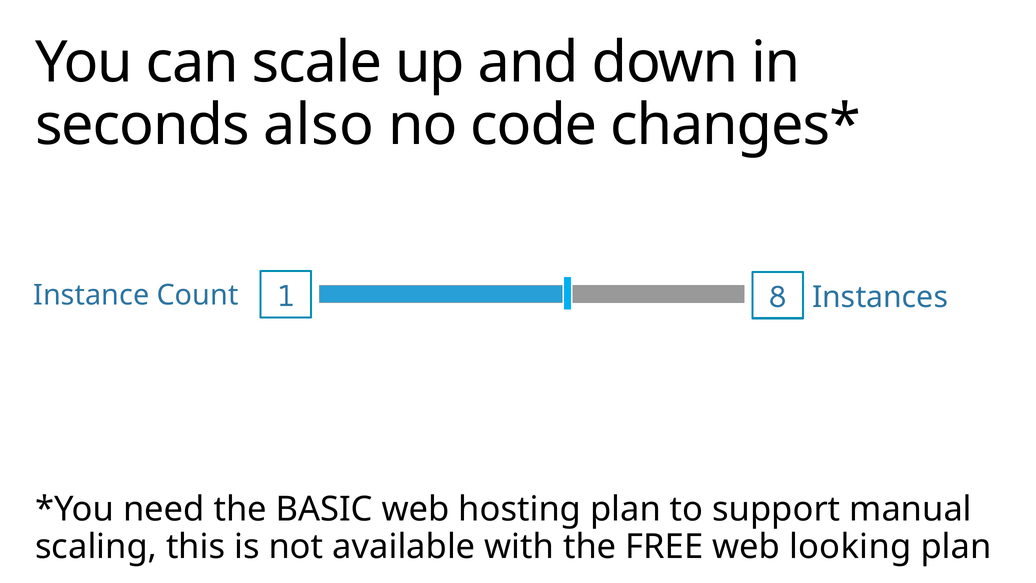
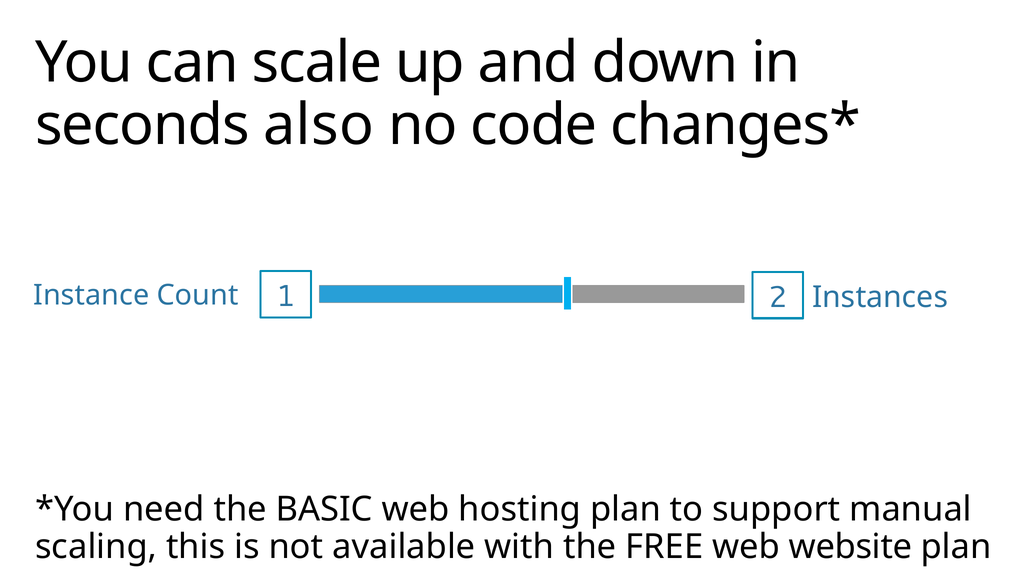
8: 8 -> 2
looking: looking -> website
